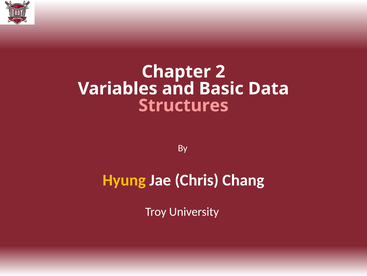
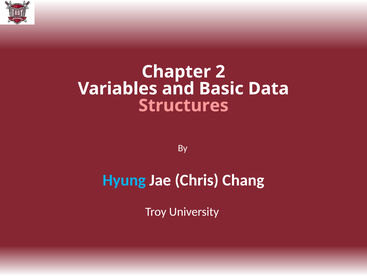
Hyung colour: yellow -> light blue
